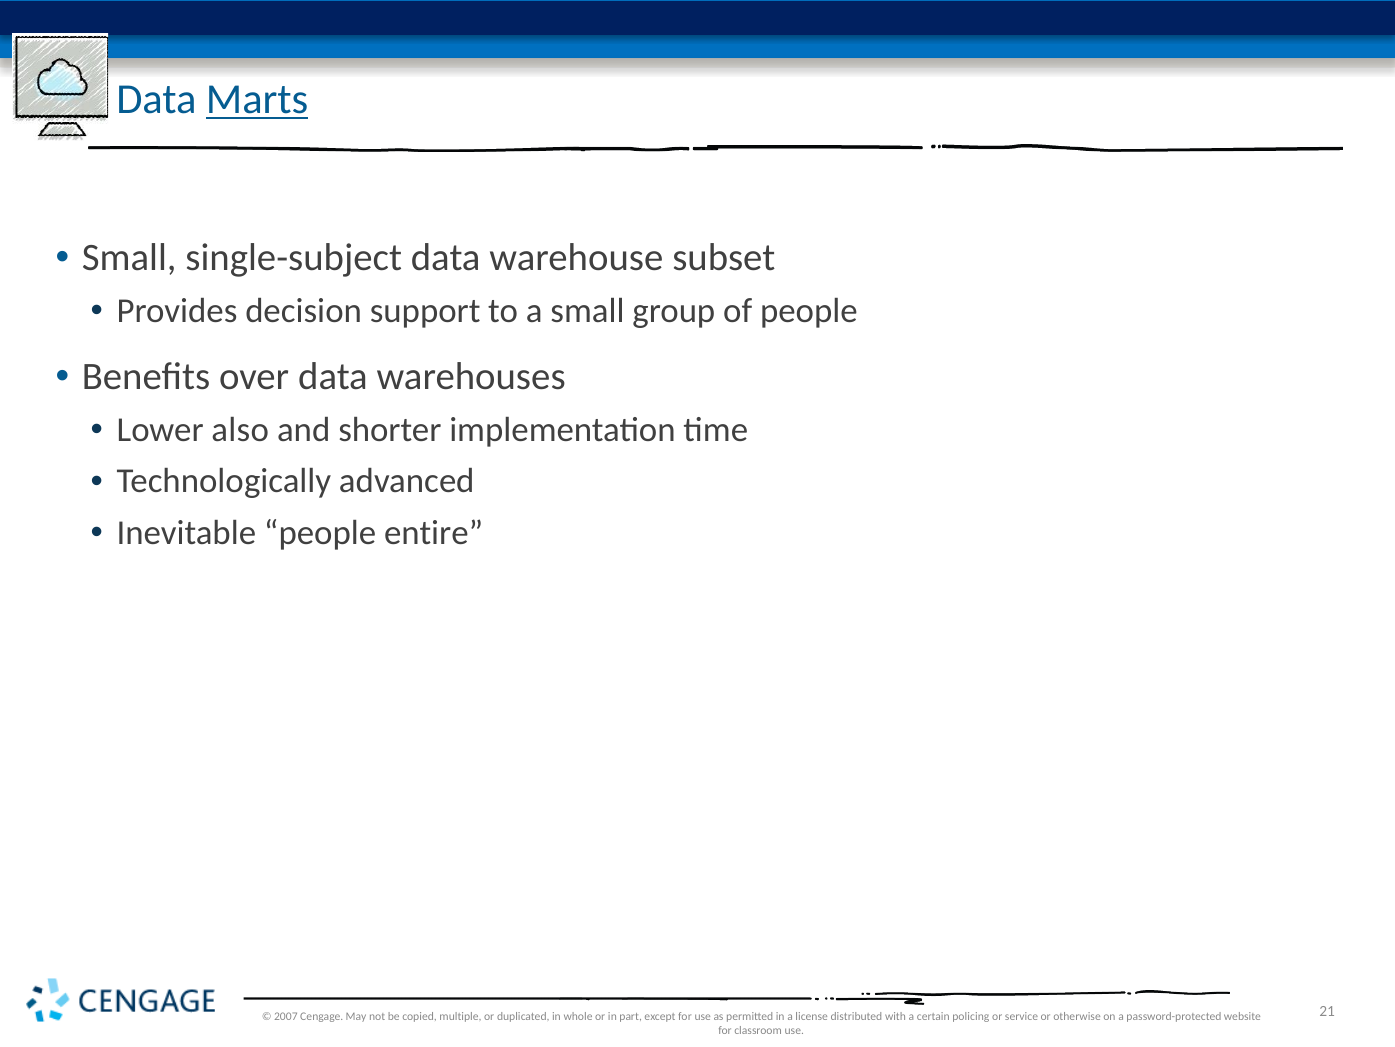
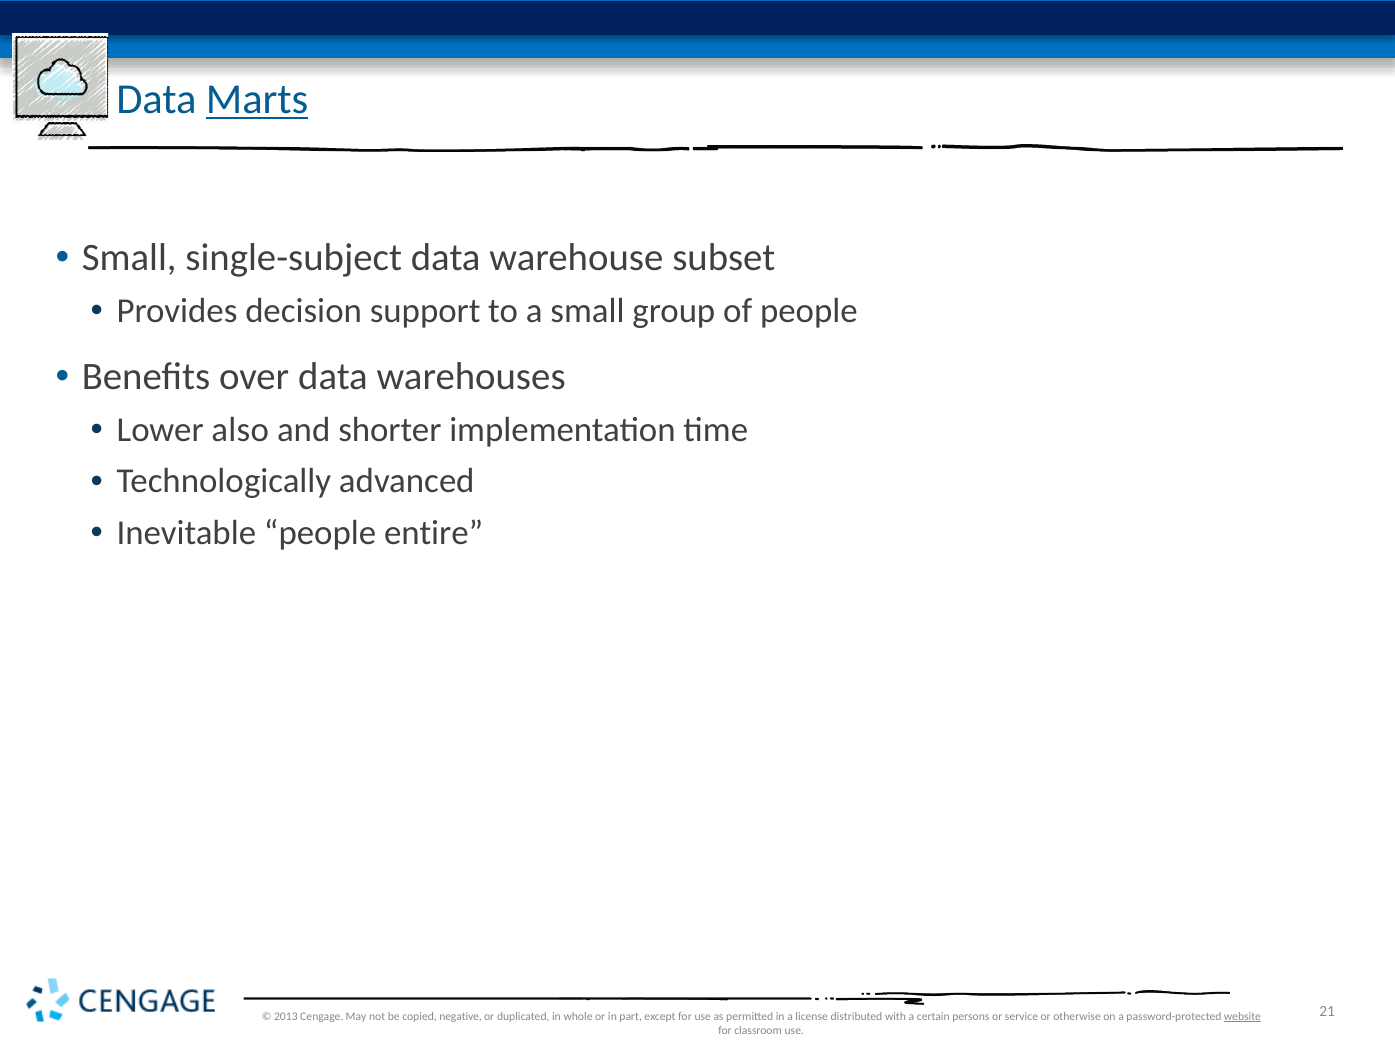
2007: 2007 -> 2013
multiple: multiple -> negative
policing: policing -> persons
website underline: none -> present
